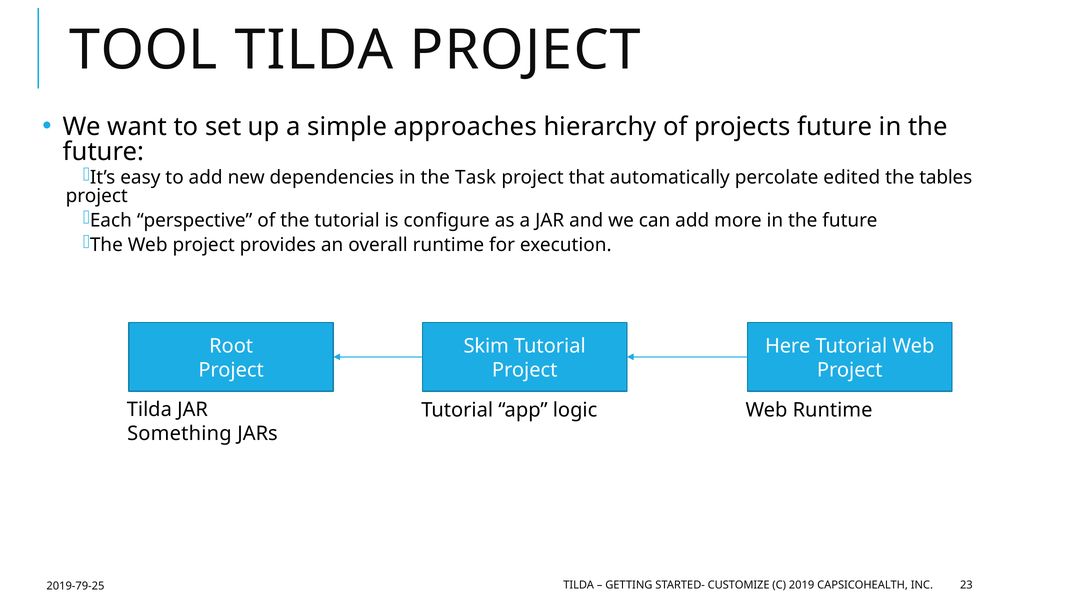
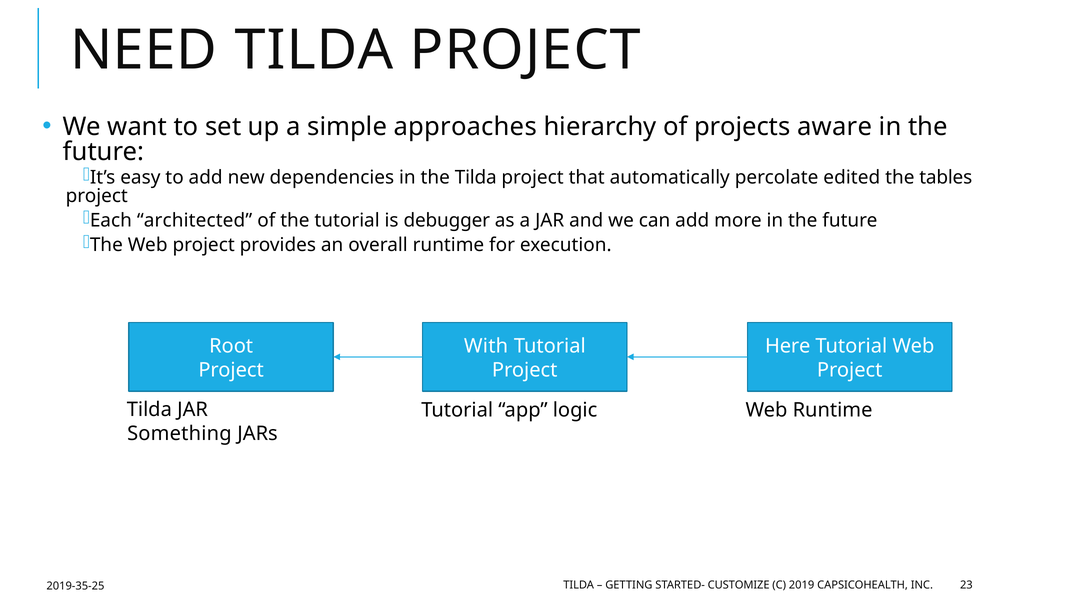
TOOL: TOOL -> NEED
projects future: future -> aware
the Task: Task -> Tilda
perspective: perspective -> architected
configure: configure -> debugger
Skim: Skim -> With
2019-79-25: 2019-79-25 -> 2019-35-25
